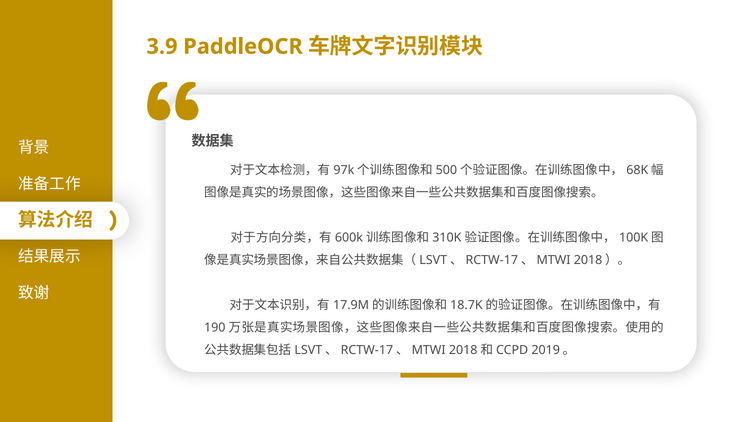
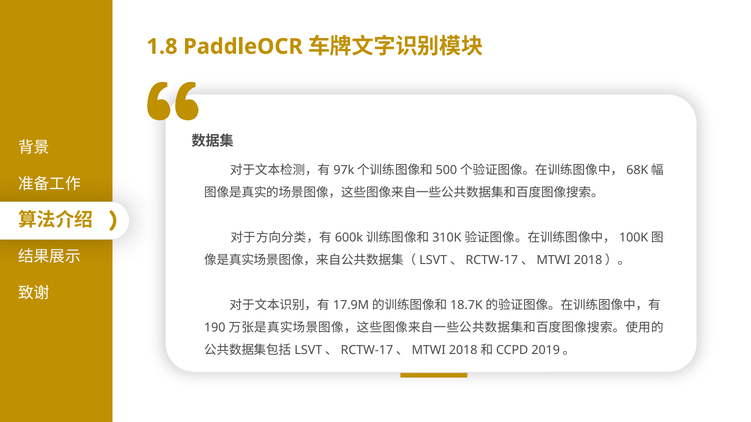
3.9: 3.9 -> 1.8
